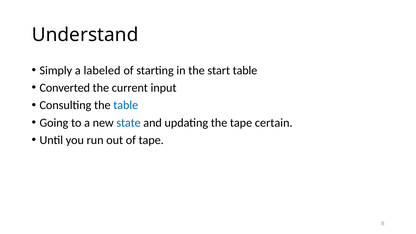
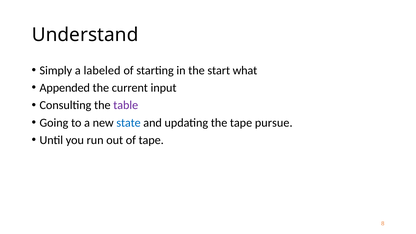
start table: table -> what
Converted: Converted -> Appended
table at (126, 105) colour: blue -> purple
certain: certain -> pursue
